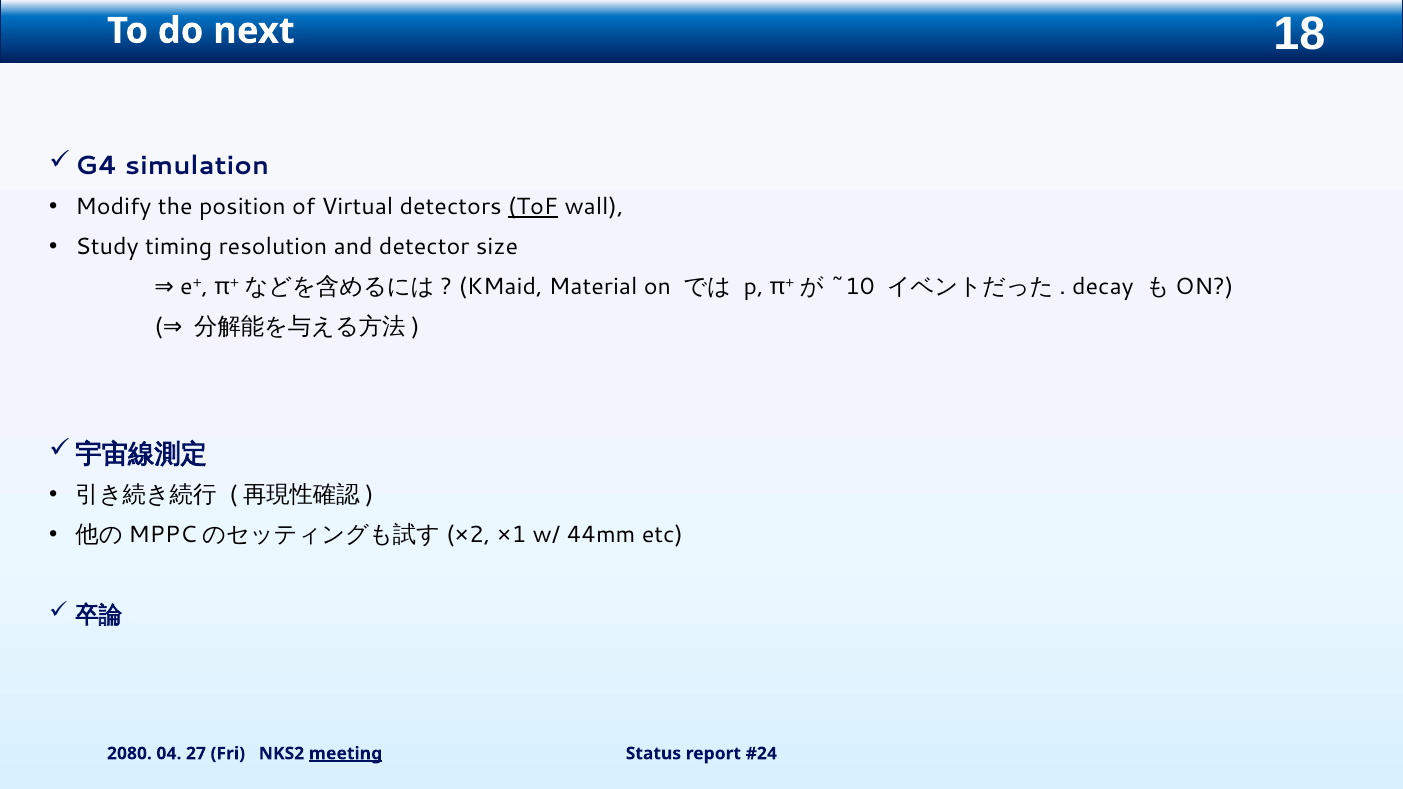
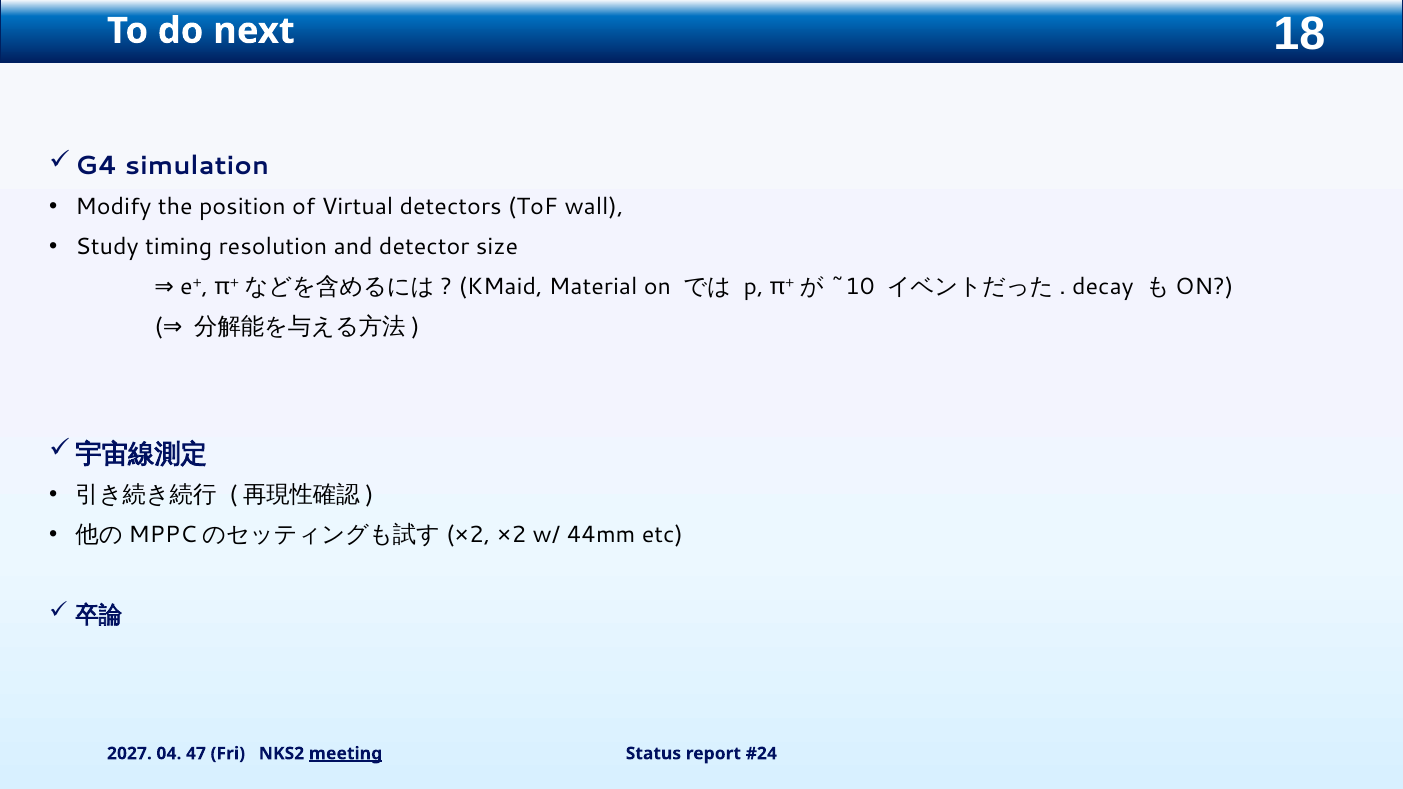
ToF underline: present -> none
×1 at (512, 535): ×1 -> ×2
2080: 2080 -> 2027
27: 27 -> 47
